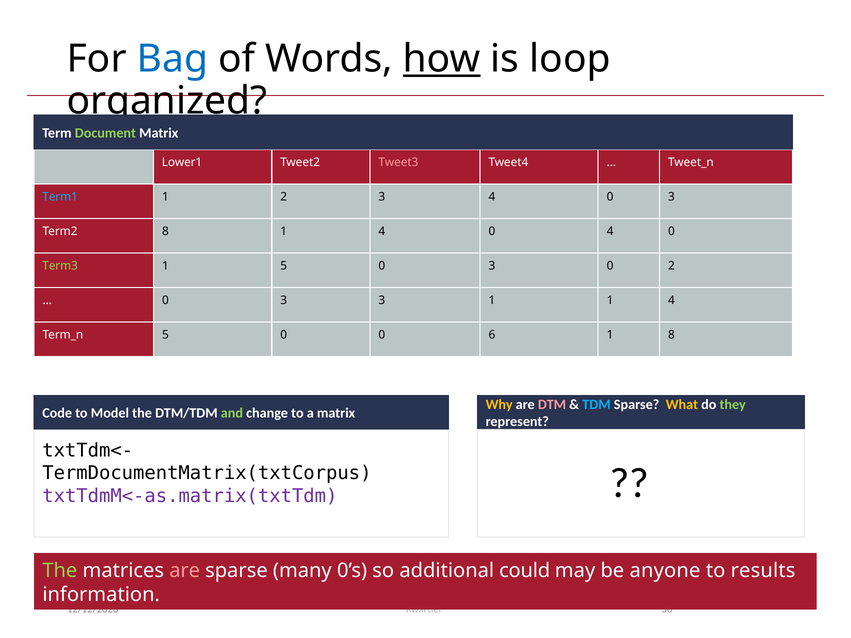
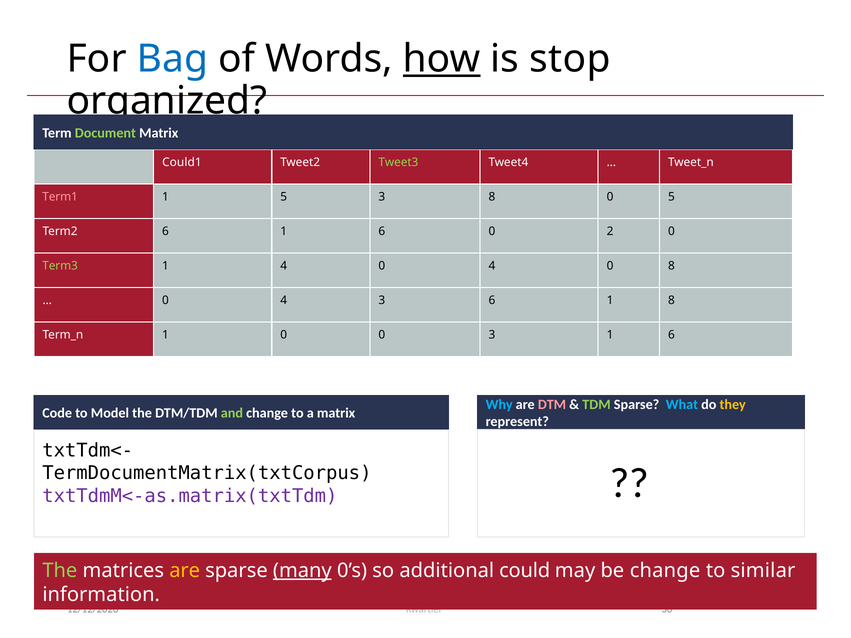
loop: loop -> stop
Lower1: Lower1 -> Could1
Tweet3 colour: pink -> light green
Term1 colour: light blue -> pink
1 2: 2 -> 5
3 4: 4 -> 8
3 at (671, 197): 3 -> 5
Term2 8: 8 -> 6
4 at (382, 231): 4 -> 6
0 4: 4 -> 2
1 5: 5 -> 4
3 at (492, 266): 3 -> 4
0 2: 2 -> 8
3 at (284, 300): 3 -> 4
3 1: 1 -> 6
4 at (671, 300): 4 -> 8
5 at (165, 335): 5 -> 1
0 6: 6 -> 3
8 at (671, 335): 8 -> 6
Why colour: yellow -> light blue
TDM colour: light blue -> light green
What colour: yellow -> light blue
they colour: light green -> yellow
are at (185, 571) colour: pink -> yellow
many underline: none -> present
be anyone: anyone -> change
results: results -> similar
